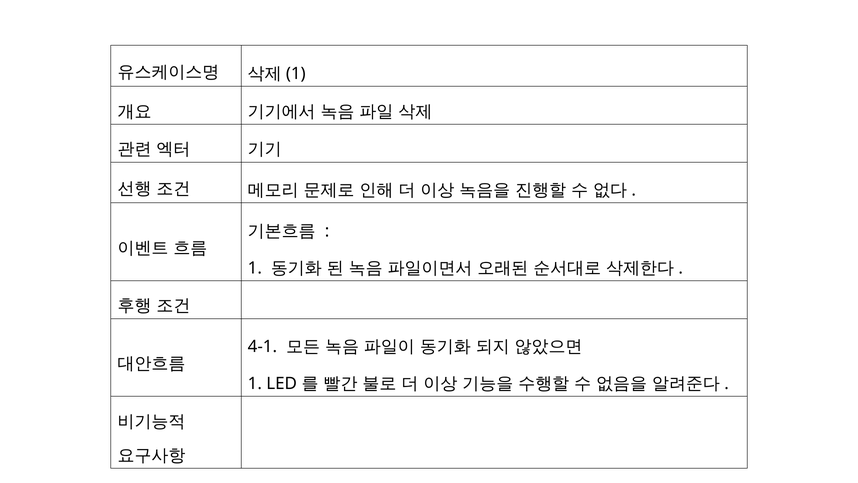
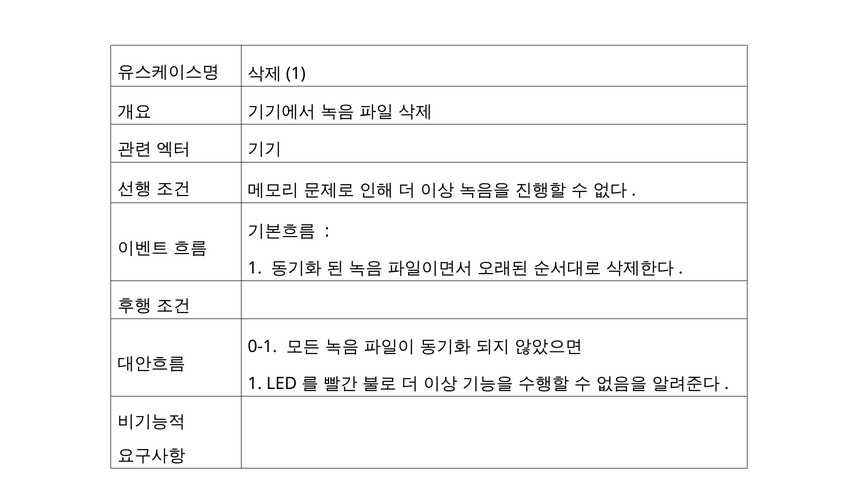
4-1: 4-1 -> 0-1
